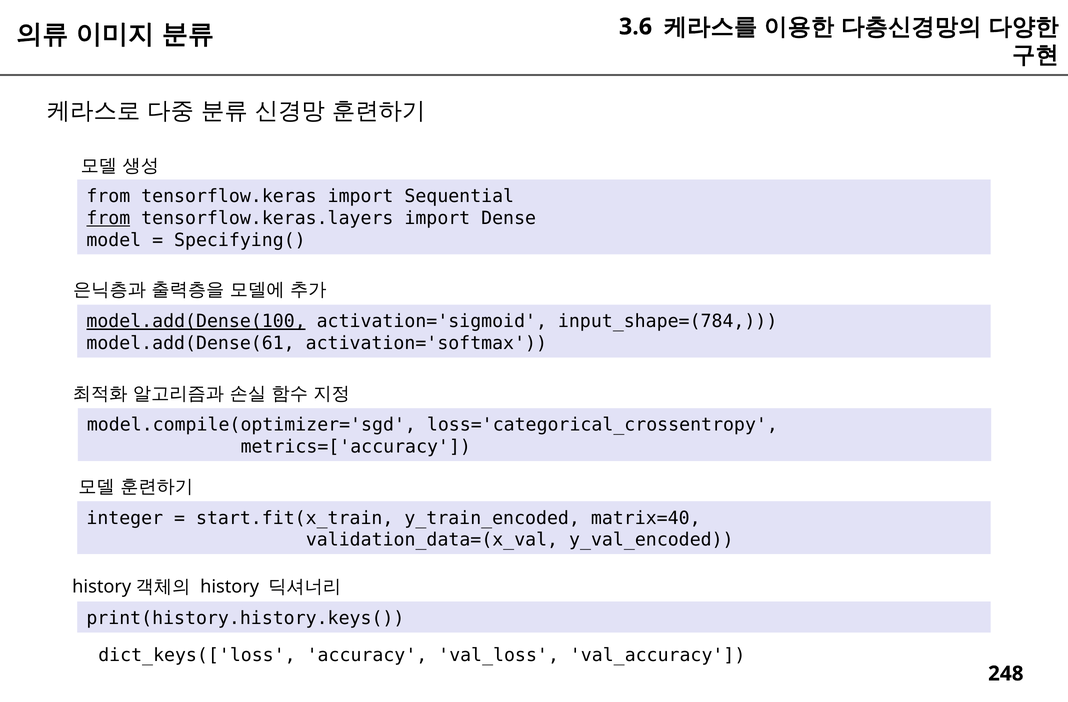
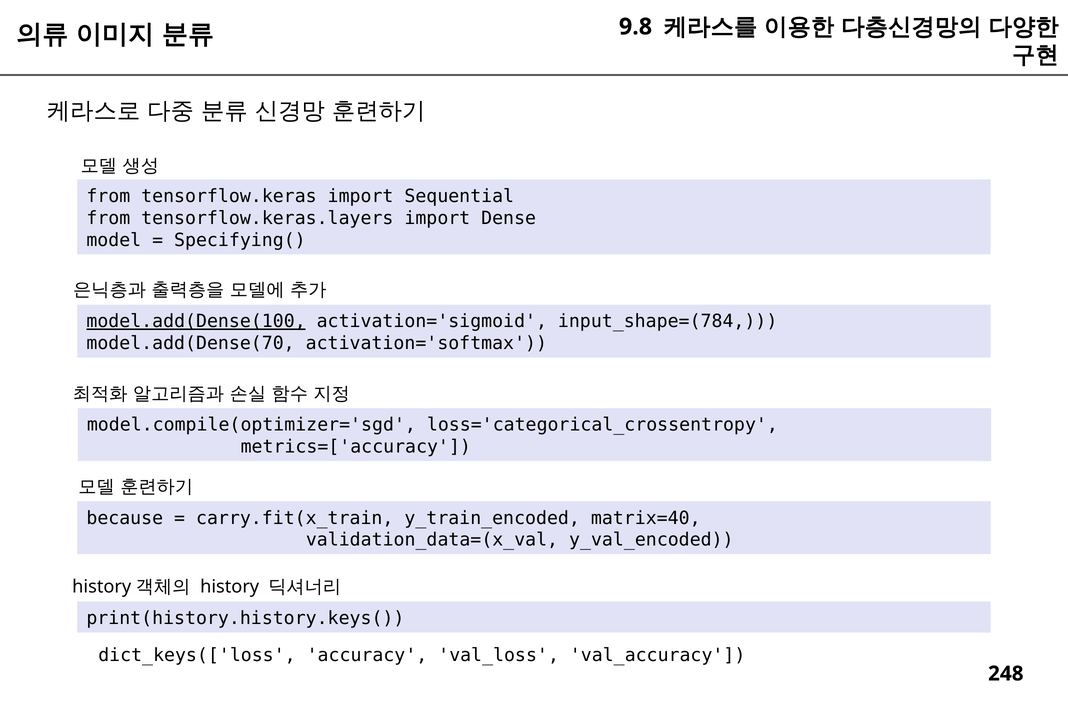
3.6: 3.6 -> 9.8
from at (108, 218) underline: present -> none
model.add(Dense(61: model.add(Dense(61 -> model.add(Dense(70
integer: integer -> because
start.fit(x_train: start.fit(x_train -> carry.fit(x_train
